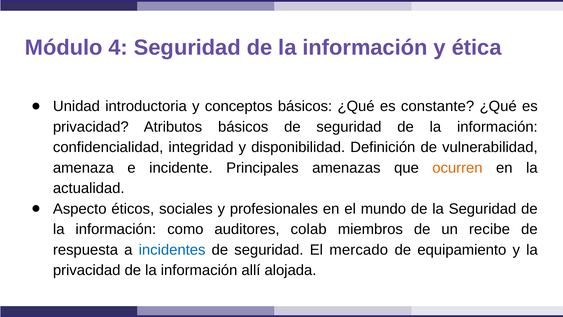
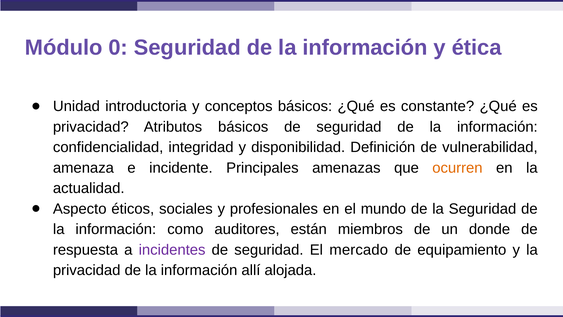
4: 4 -> 0
colab: colab -> están
recibe: recibe -> donde
incidentes colour: blue -> purple
